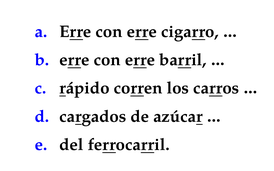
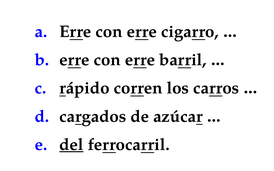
del underline: none -> present
